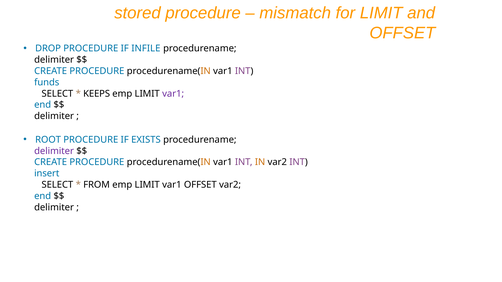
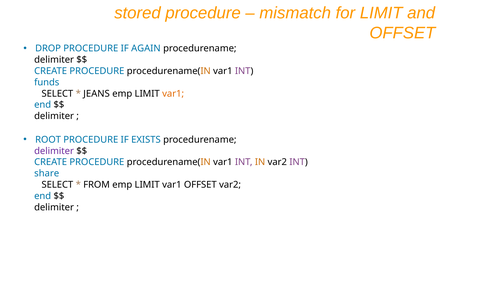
INFILE: INFILE -> AGAIN
KEEPS: KEEPS -> JEANS
var1 at (173, 94) colour: purple -> orange
insert: insert -> share
